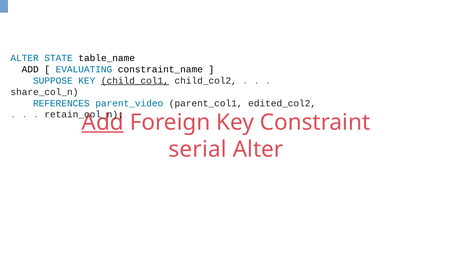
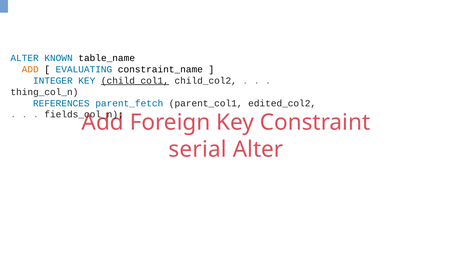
STATE: STATE -> KNOWN
ADD at (30, 69) colour: black -> orange
SUPPOSE: SUPPOSE -> INTEGER
share_col_n: share_col_n -> thing_col_n
parent_video: parent_video -> parent_fetch
retain_col_n: retain_col_n -> fields_col_n
Add at (103, 123) underline: present -> none
